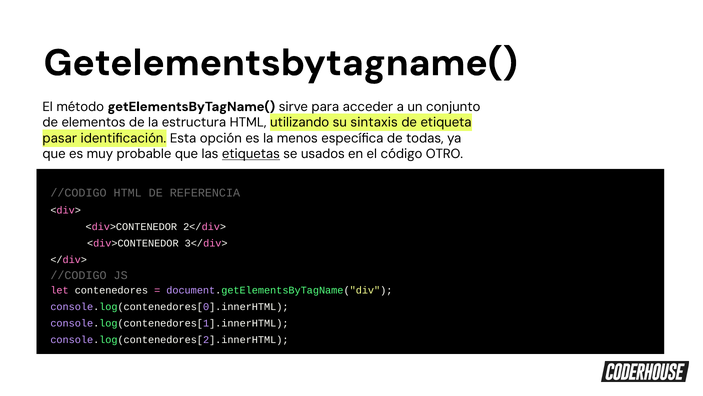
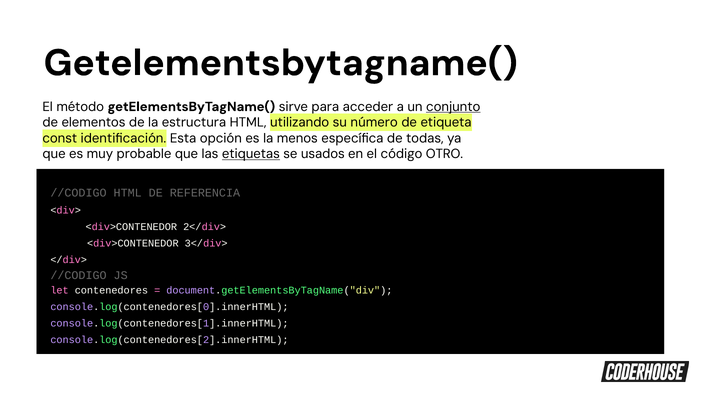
conjunto underline: none -> present
sintaxis: sintaxis -> número
pasar: pasar -> const
